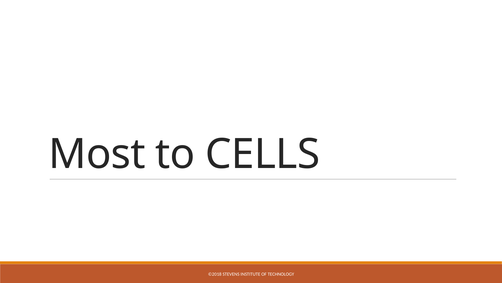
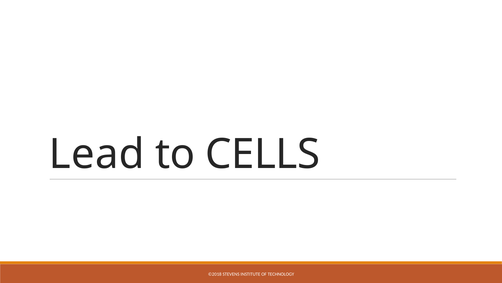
Most: Most -> Lead
